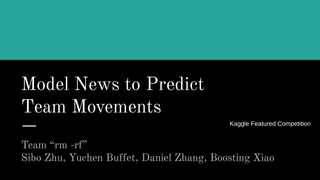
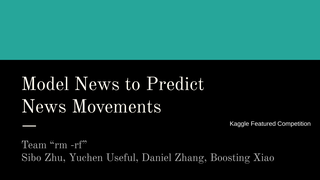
Team at (44, 106): Team -> News
Buffet: Buffet -> Useful
